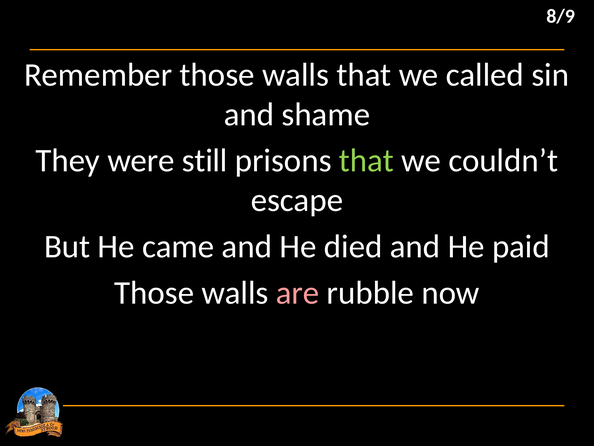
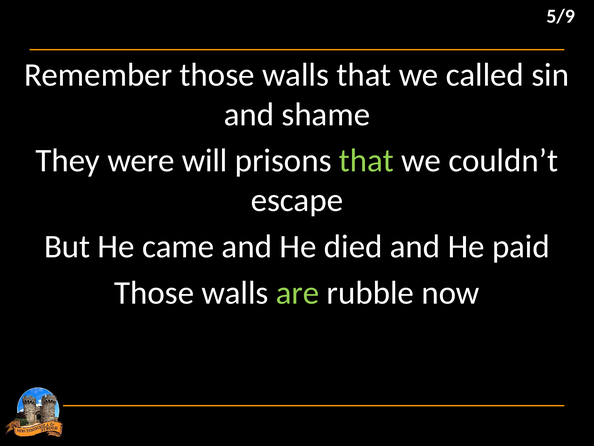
8/9: 8/9 -> 5/9
still: still -> will
are colour: pink -> light green
